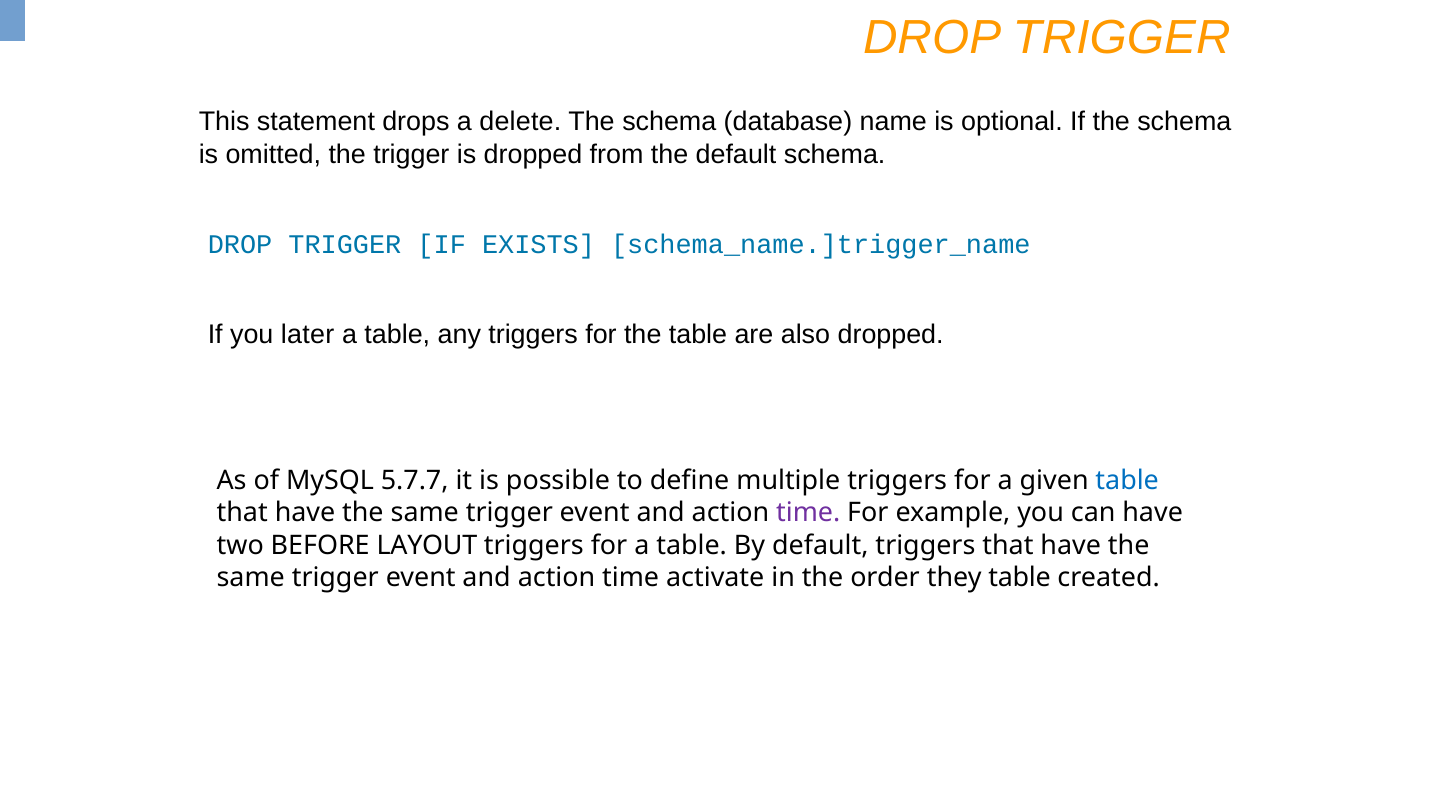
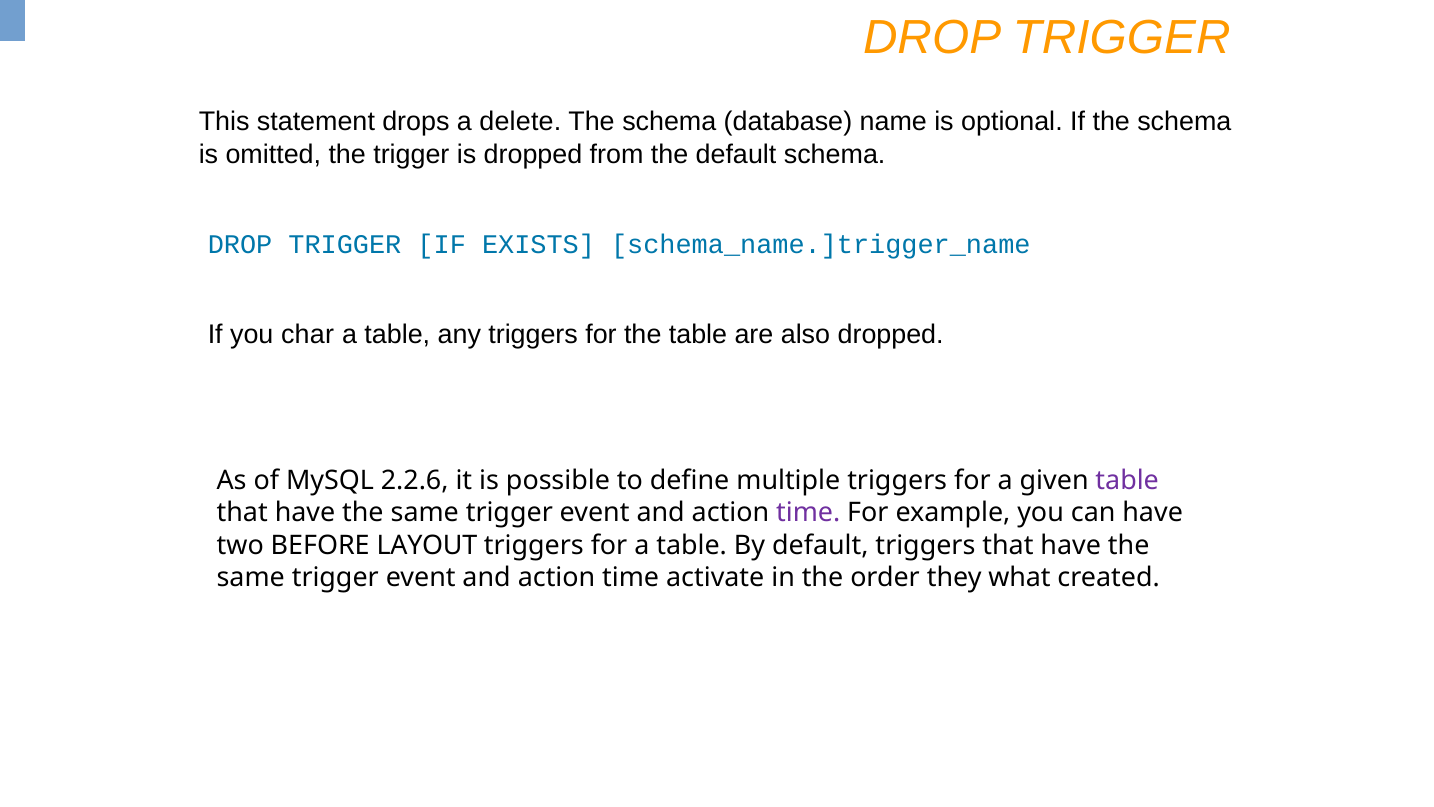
later: later -> char
5.7.7: 5.7.7 -> 2.2.6
table at (1127, 480) colour: blue -> purple
they table: table -> what
